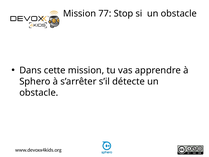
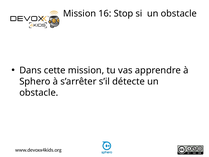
77: 77 -> 16
